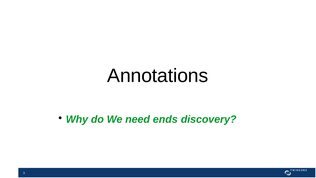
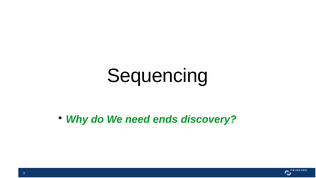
Annotations: Annotations -> Sequencing
